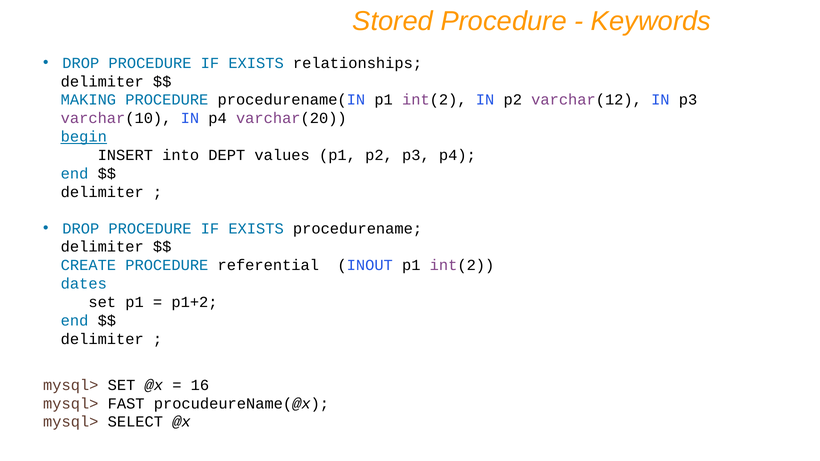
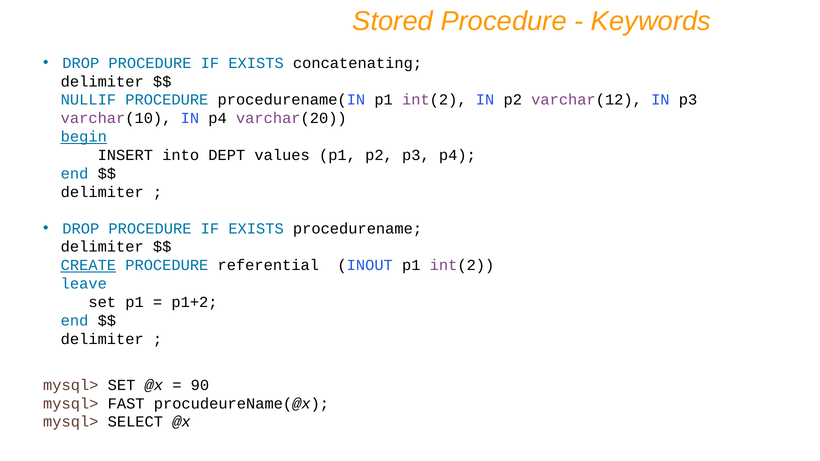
relationships: relationships -> concatenating
MAKING: MAKING -> NULLIF
CREATE underline: none -> present
dates: dates -> leave
16: 16 -> 90
